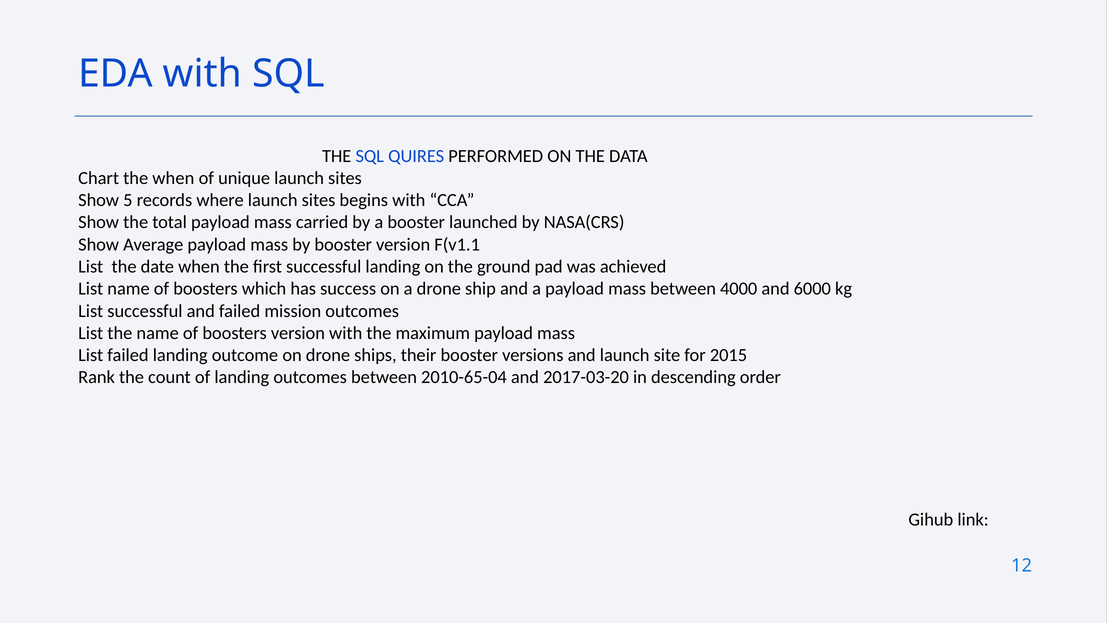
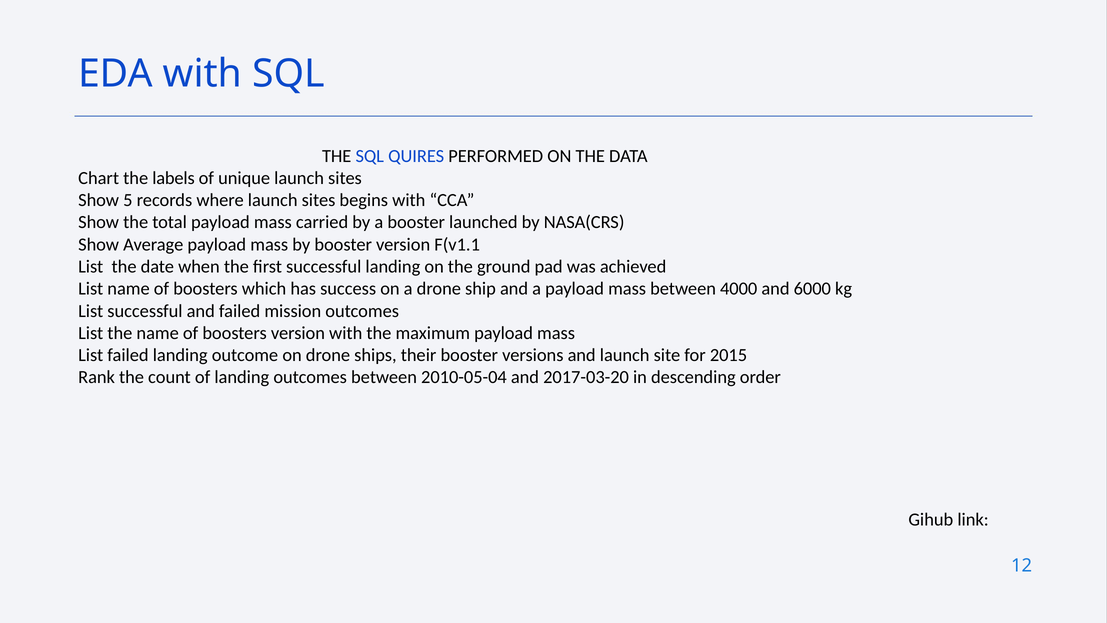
the when: when -> labels
2010-65-04: 2010-65-04 -> 2010-05-04
